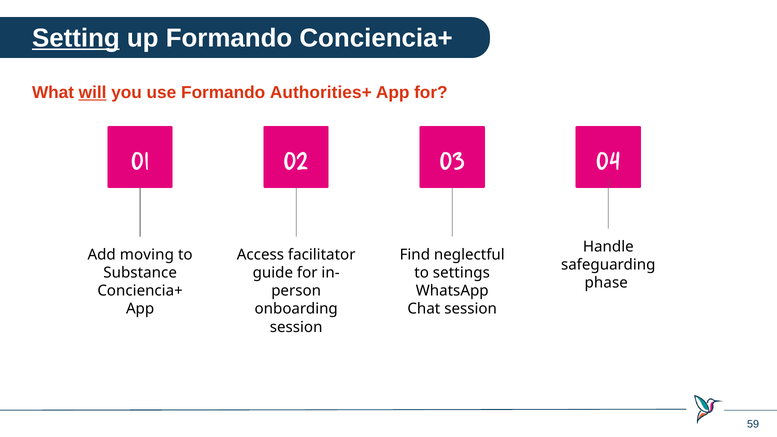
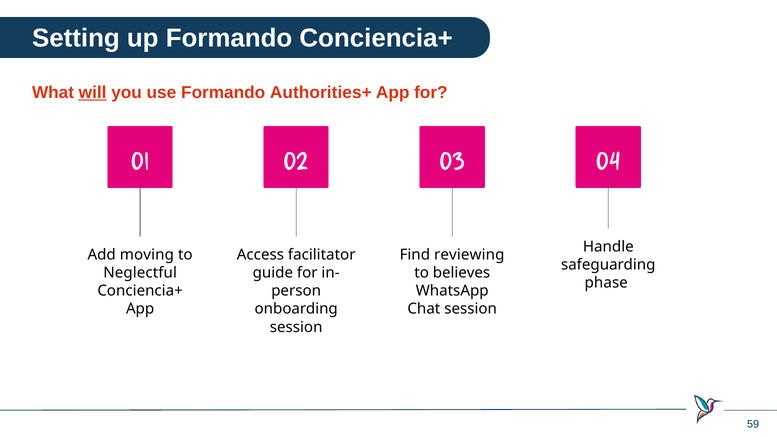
Setting underline: present -> none
neglectful: neglectful -> reviewing
Substance: Substance -> Neglectful
settings: settings -> believes
